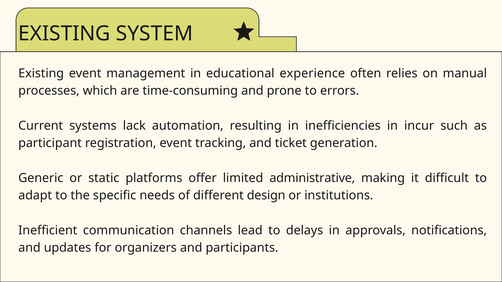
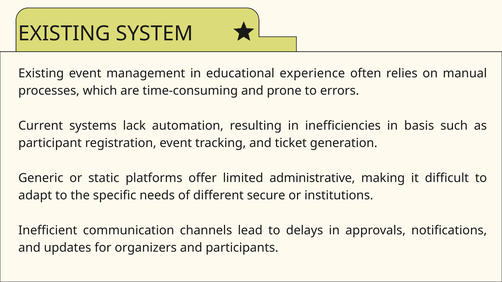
incur: incur -> basis
design: design -> secure
